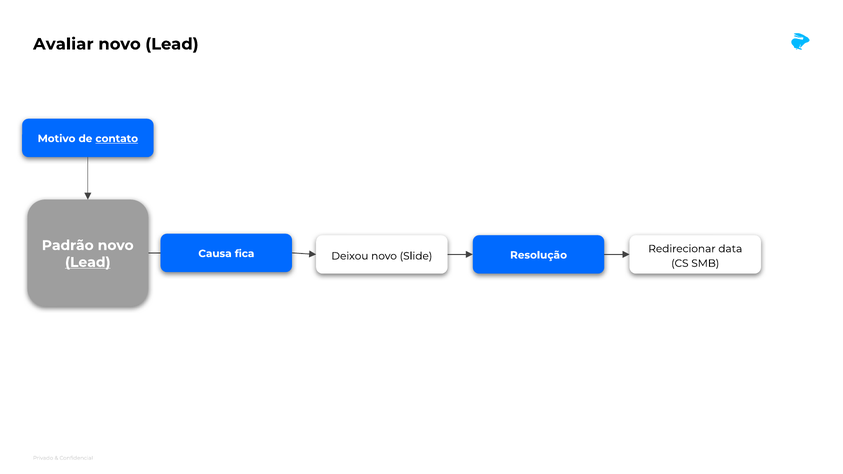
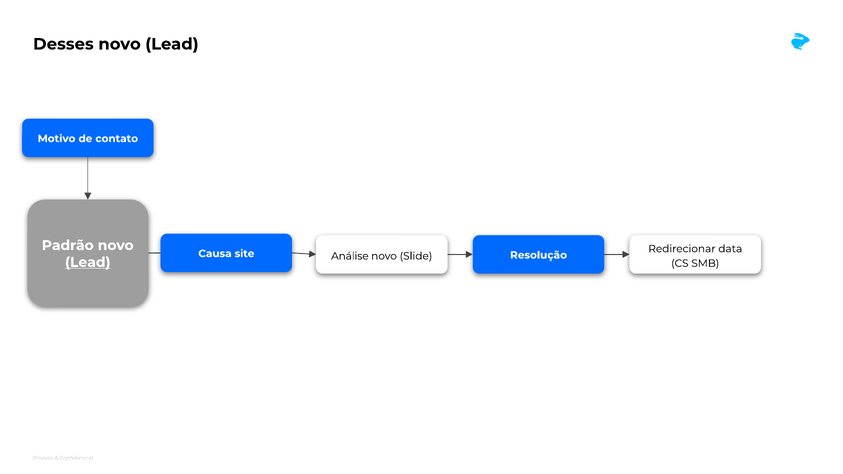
Avaliar: Avaliar -> Desses
contato underline: present -> none
fica: fica -> site
Deixou: Deixou -> Análise
